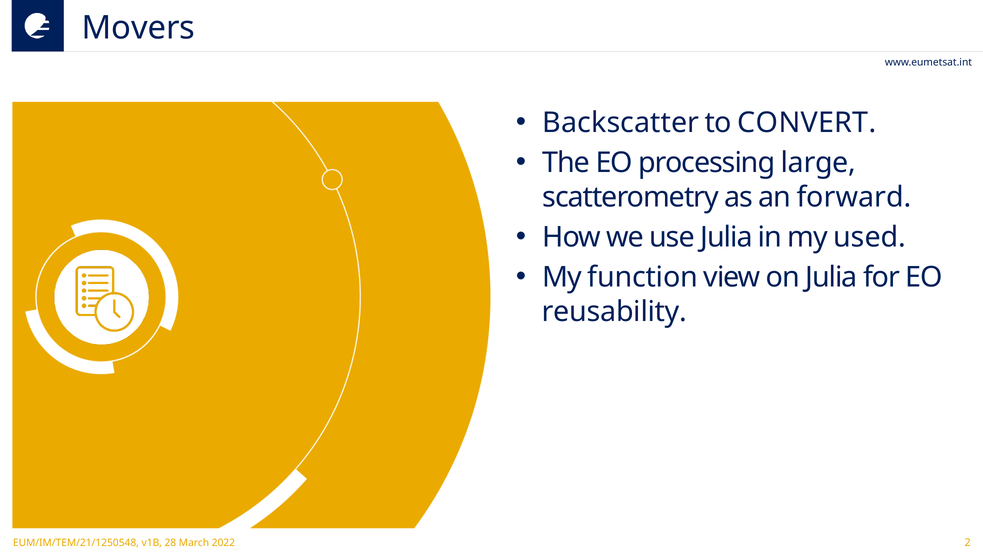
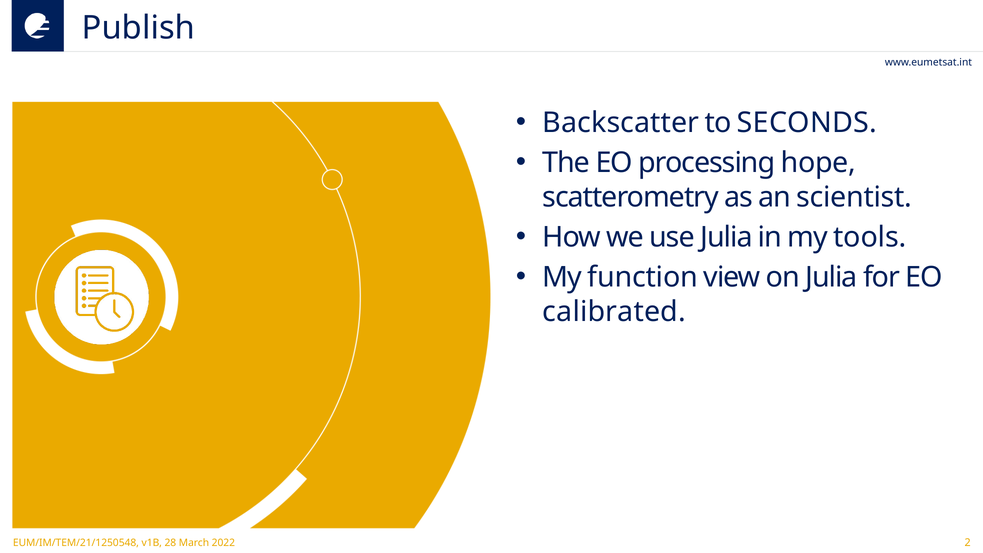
Movers: Movers -> Publish
CONVERT: CONVERT -> SECONDS
large: large -> hope
forward: forward -> scientist
used: used -> tools
reusability: reusability -> calibrated
